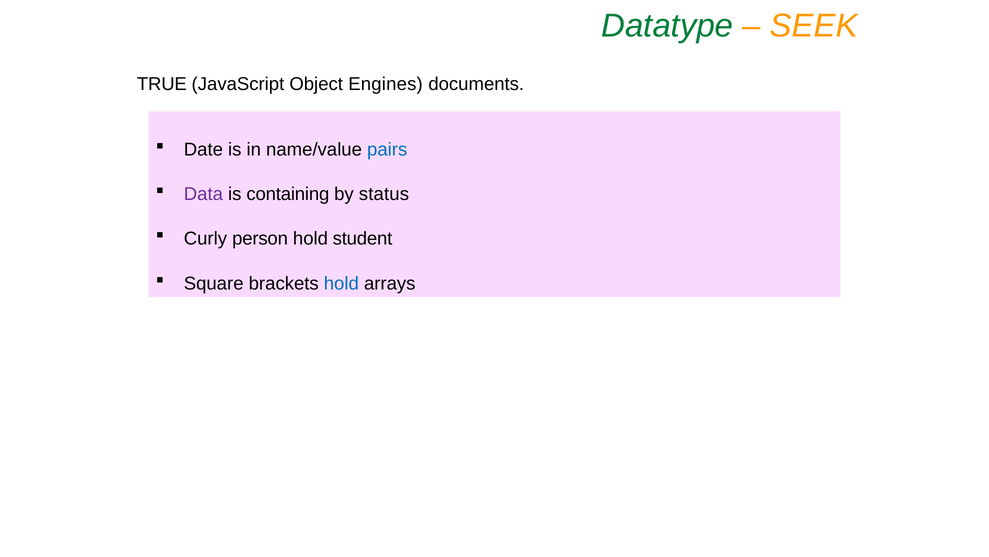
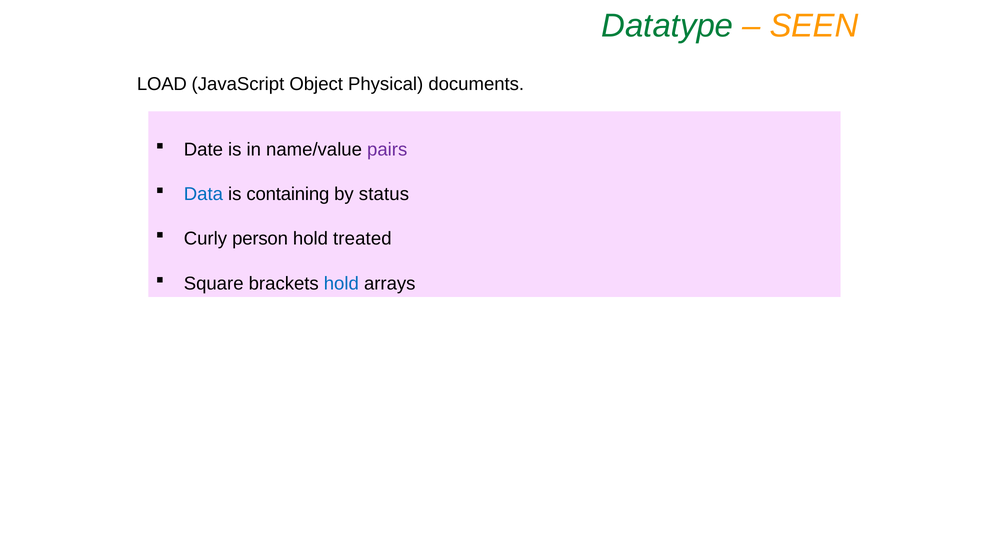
SEEK: SEEK -> SEEN
TRUE: TRUE -> LOAD
Engines: Engines -> Physical
pairs colour: blue -> purple
Data colour: purple -> blue
student: student -> treated
